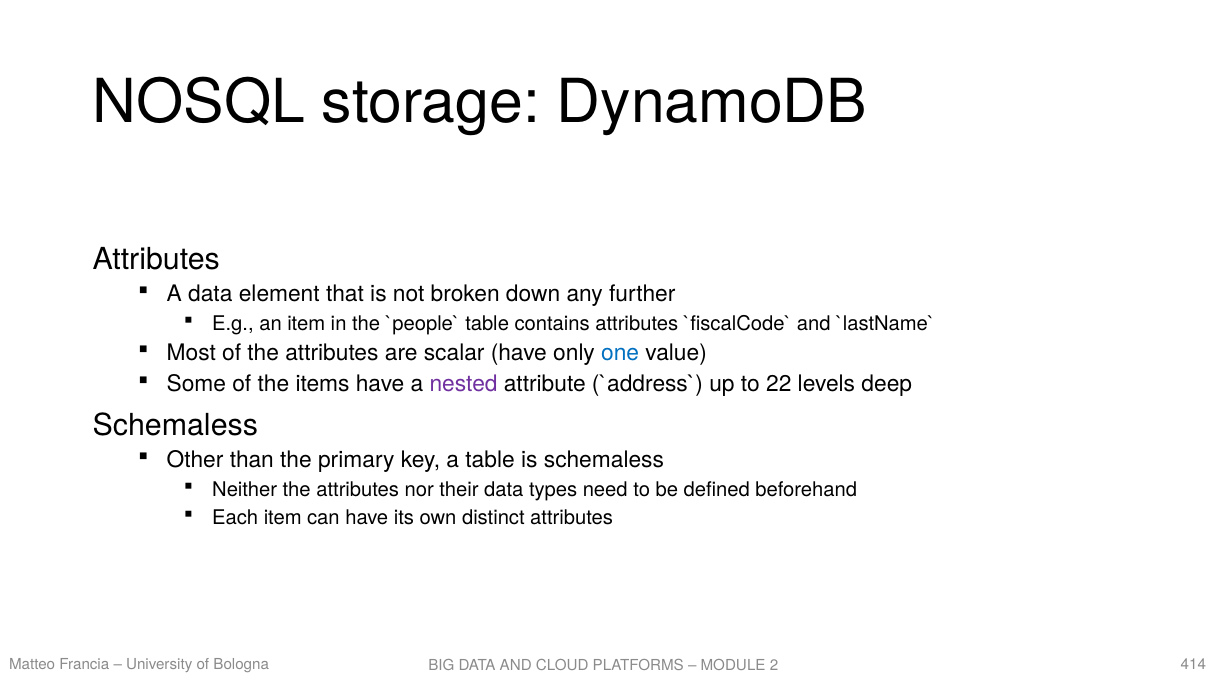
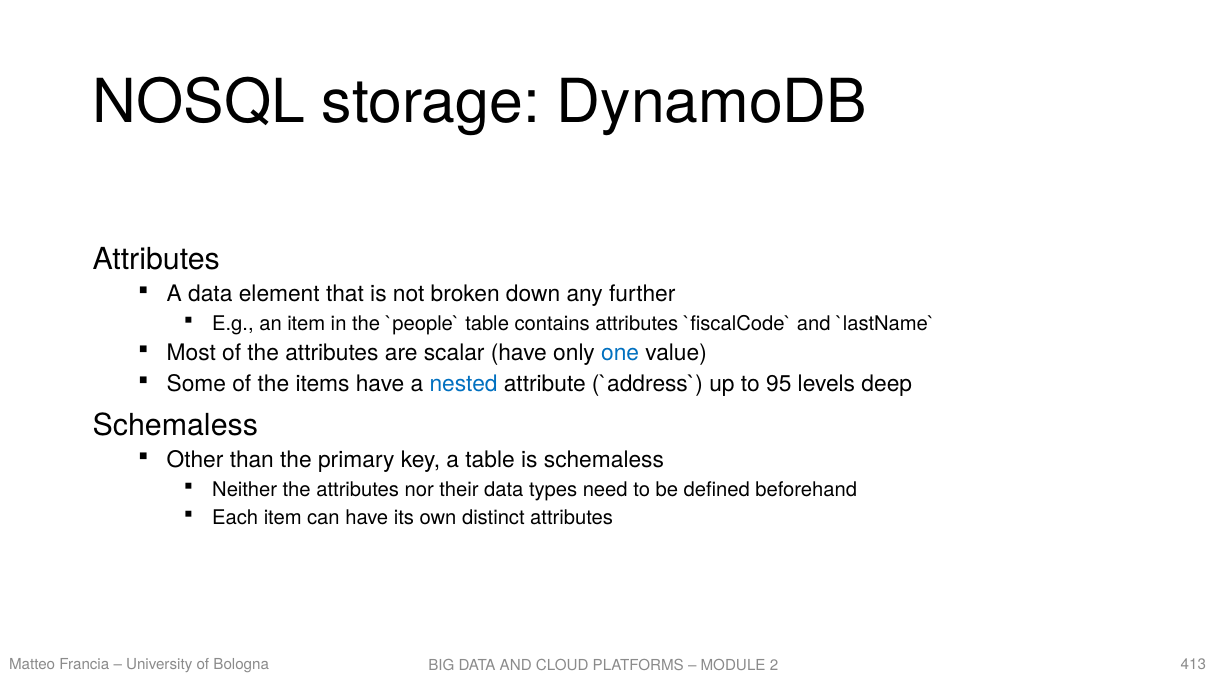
nested colour: purple -> blue
22: 22 -> 95
414: 414 -> 413
